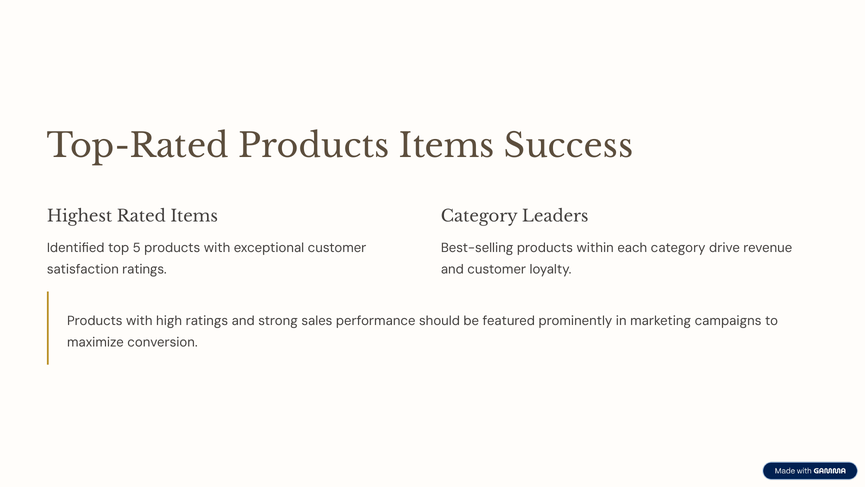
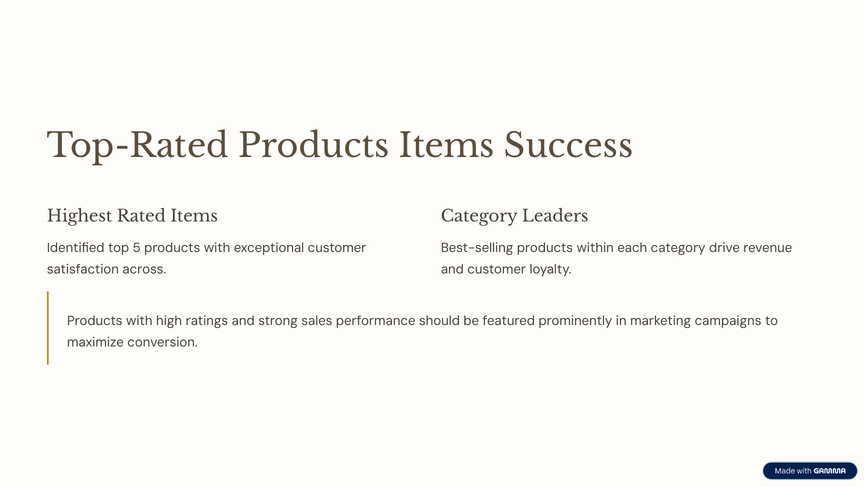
satisfaction ratings: ratings -> across
